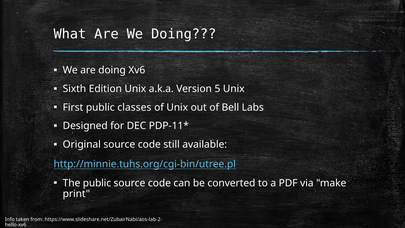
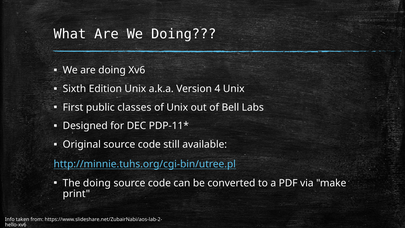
5: 5 -> 4
The public: public -> doing
